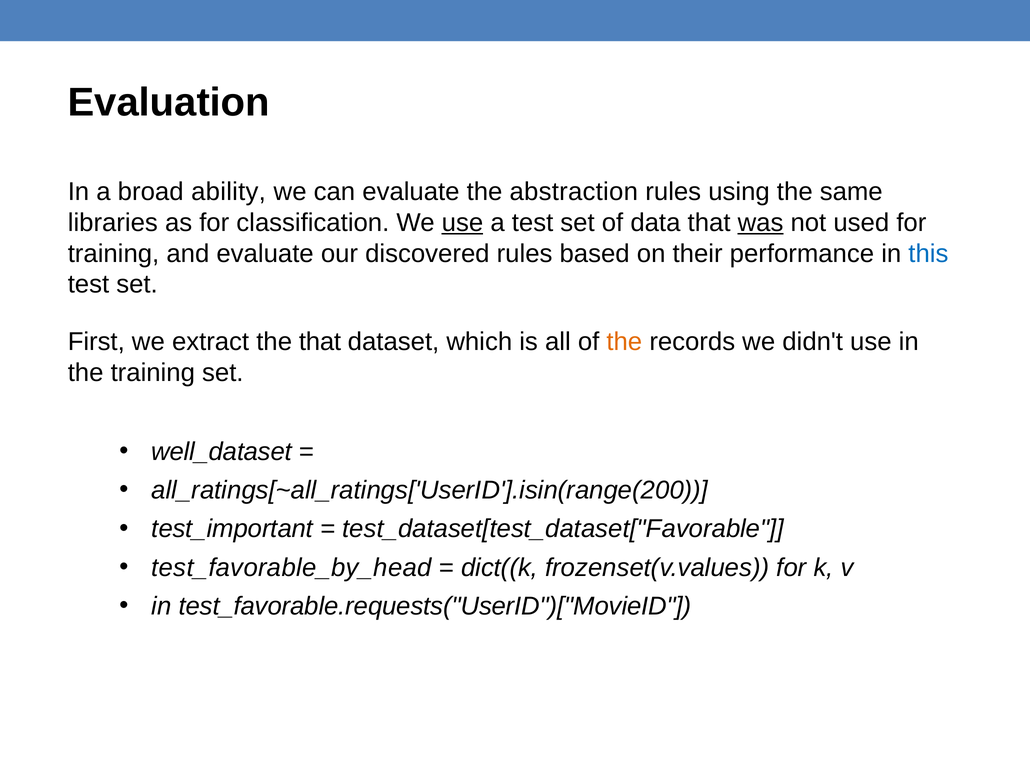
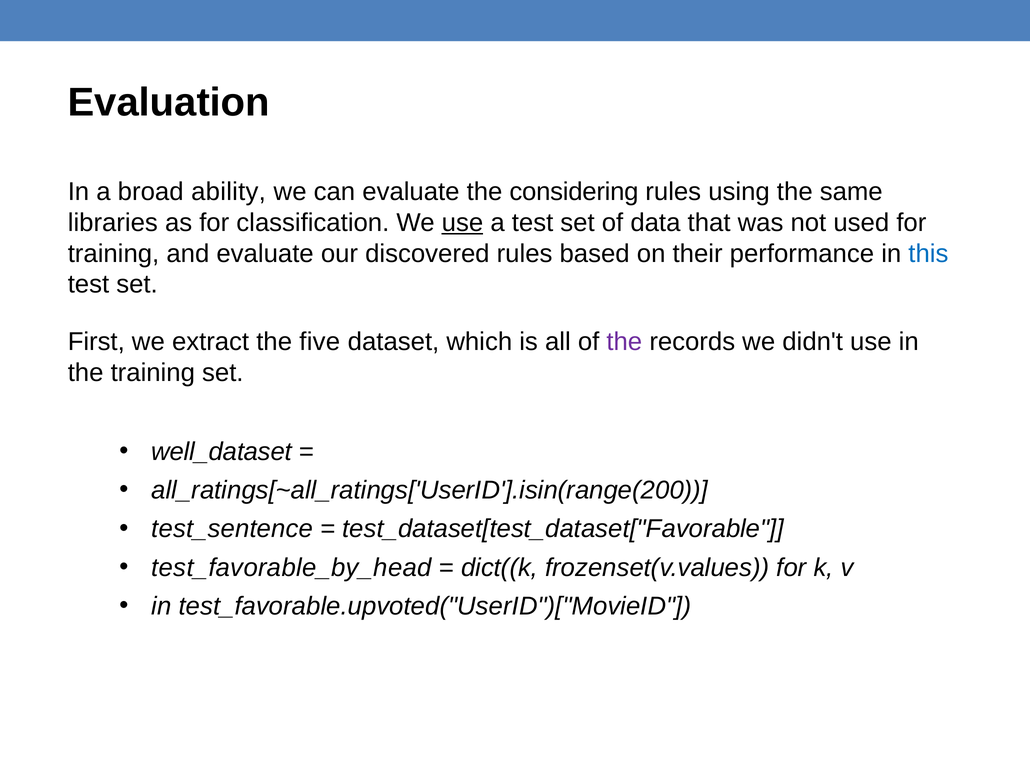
abstraction: abstraction -> considering
was underline: present -> none
the that: that -> five
the at (624, 342) colour: orange -> purple
test_important: test_important -> test_sentence
test_favorable.requests("UserID")["MovieID: test_favorable.requests("UserID")["MovieID -> test_favorable.upvoted("UserID")["MovieID
